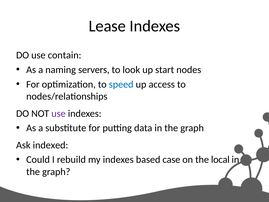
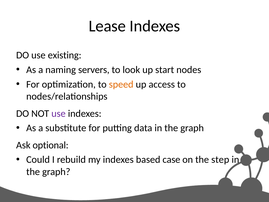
contain: contain -> existing
speed colour: blue -> orange
indexed: indexed -> optional
local: local -> step
